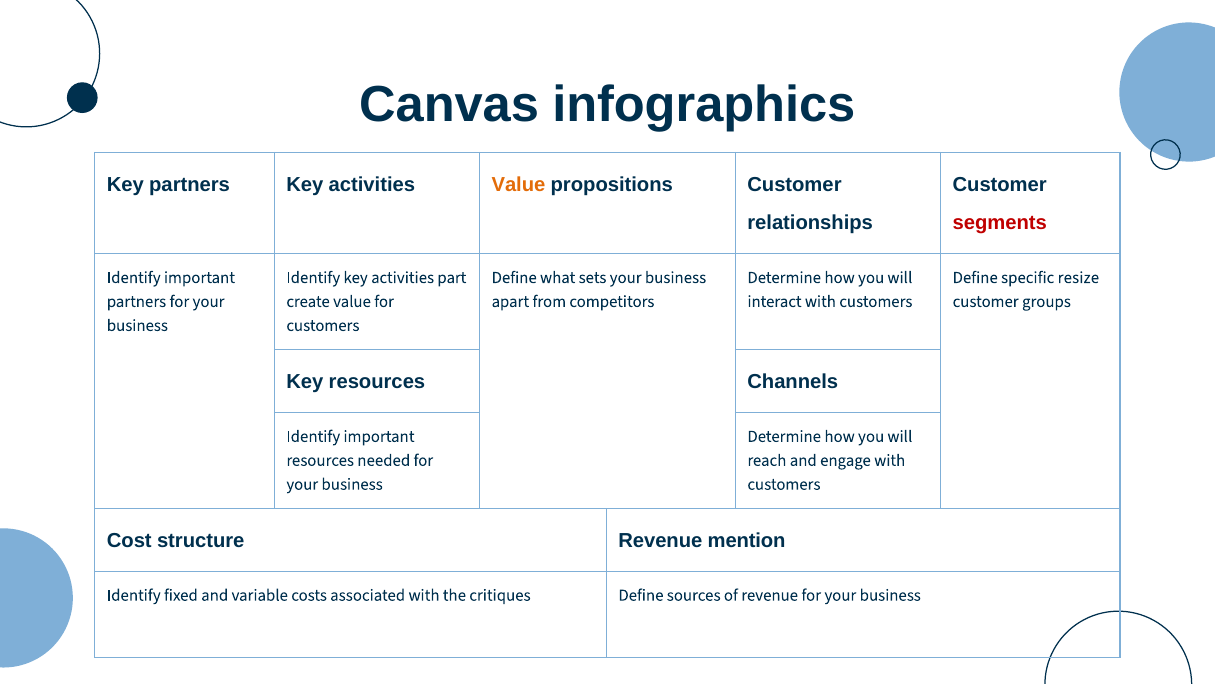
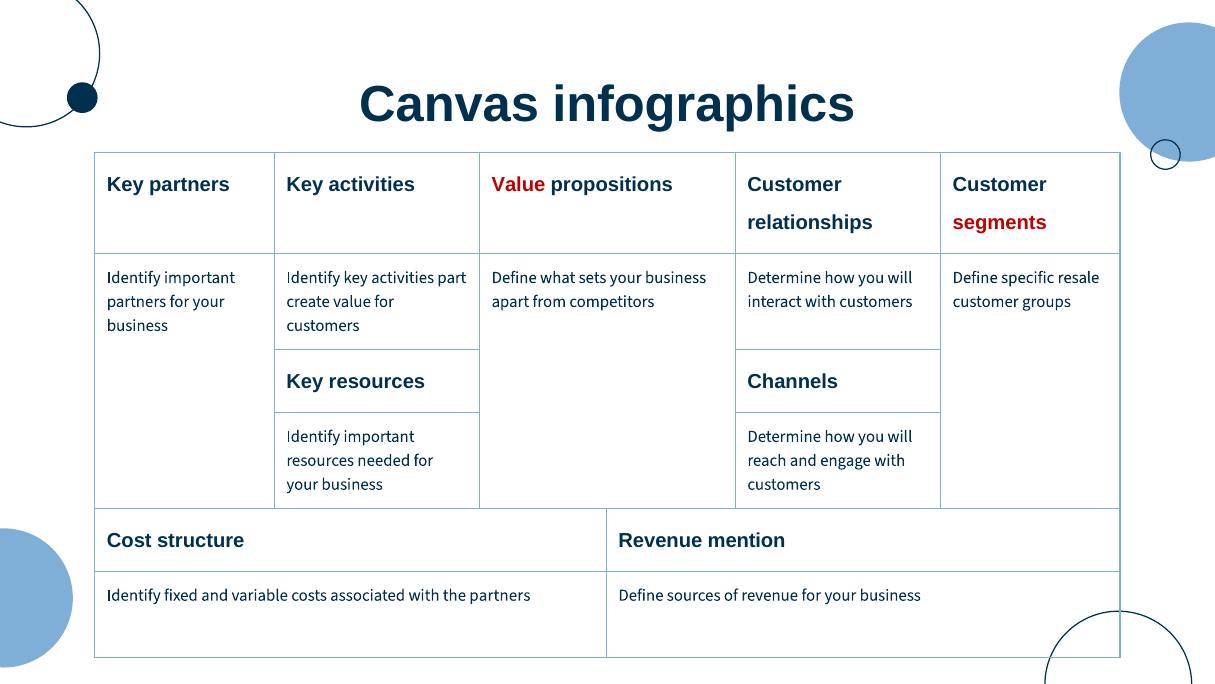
Value at (518, 185) colour: orange -> red
resize: resize -> resale
the critiques: critiques -> partners
